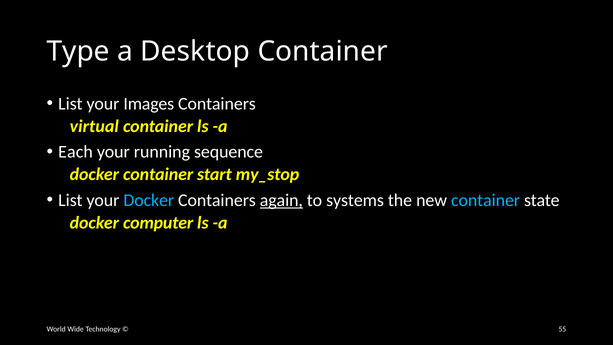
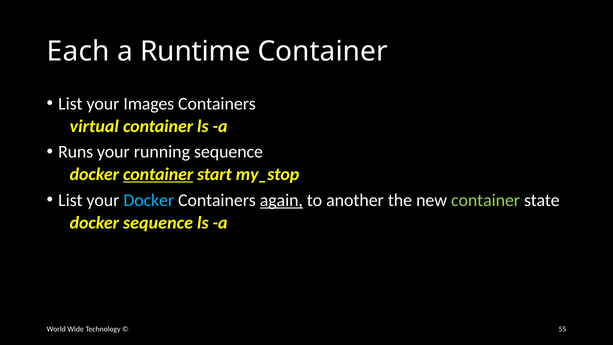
Type: Type -> Each
Desktop: Desktop -> Runtime
Each: Each -> Runs
container at (158, 174) underline: none -> present
systems: systems -> another
container at (486, 200) colour: light blue -> light green
docker computer: computer -> sequence
